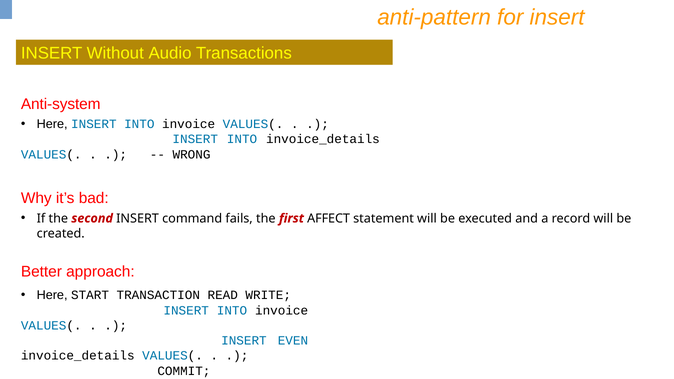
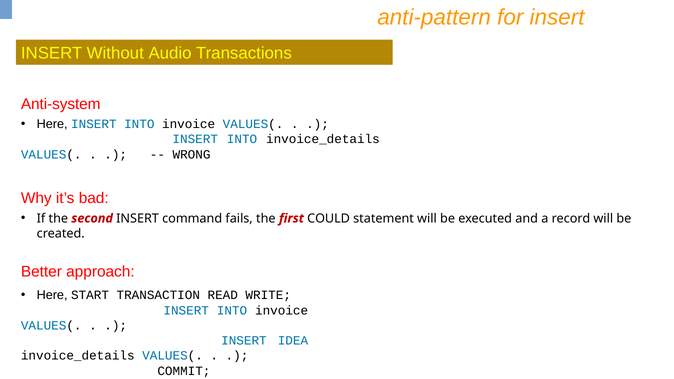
AFFECT: AFFECT -> COULD
EVEN: EVEN -> IDEA
